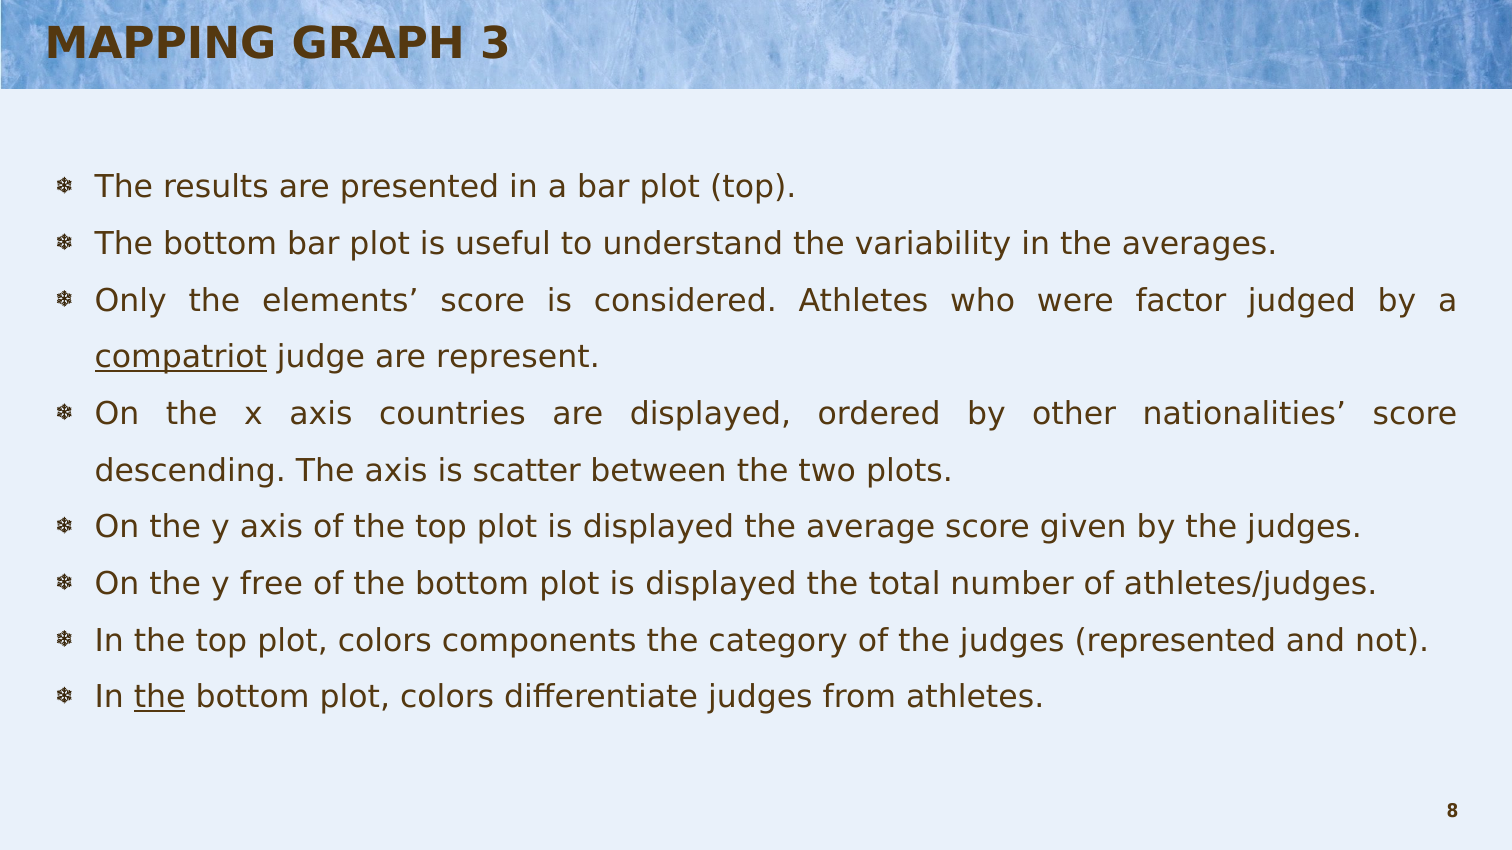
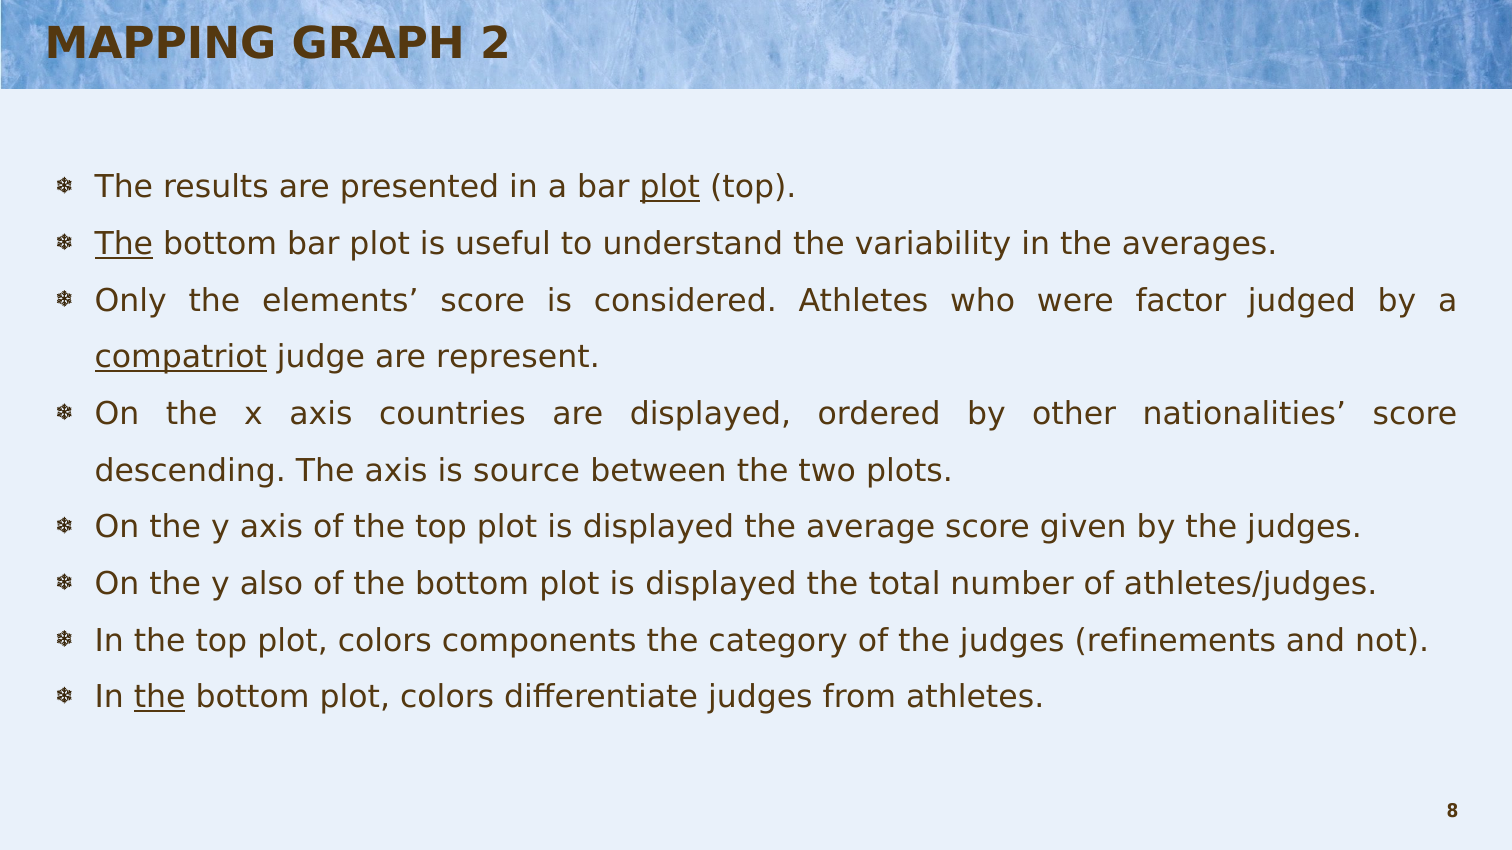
3: 3 -> 2
plot at (670, 187) underline: none -> present
The at (124, 244) underline: none -> present
scatter: scatter -> source
free: free -> also
represented: represented -> refinements
